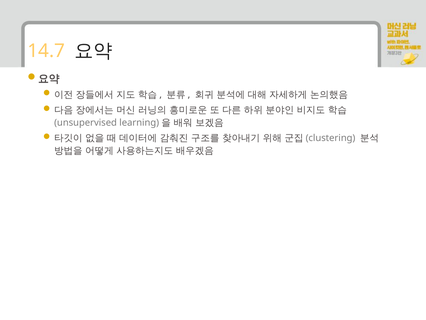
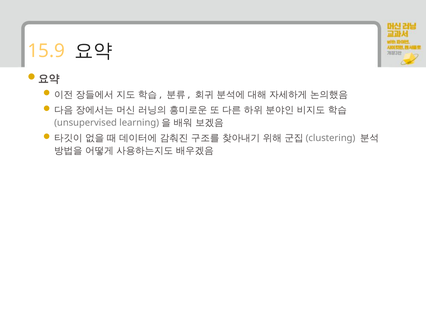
14.7: 14.7 -> 15.9
